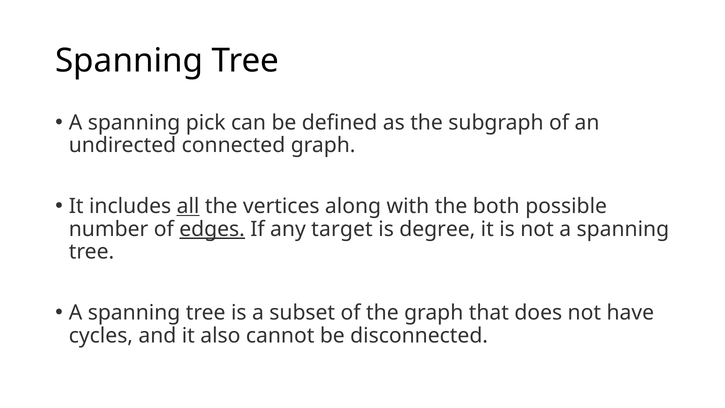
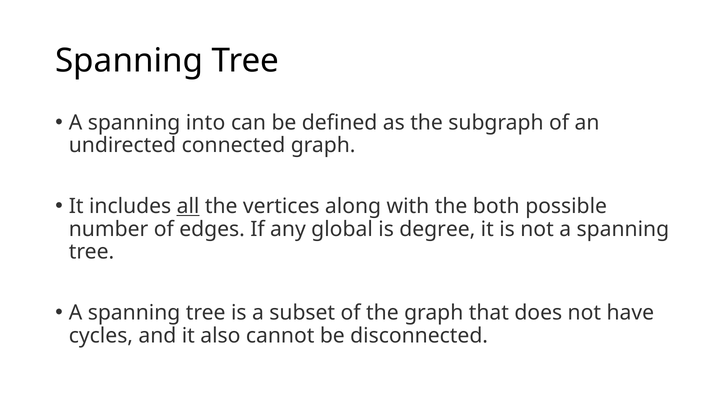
pick: pick -> into
edges underline: present -> none
target: target -> global
